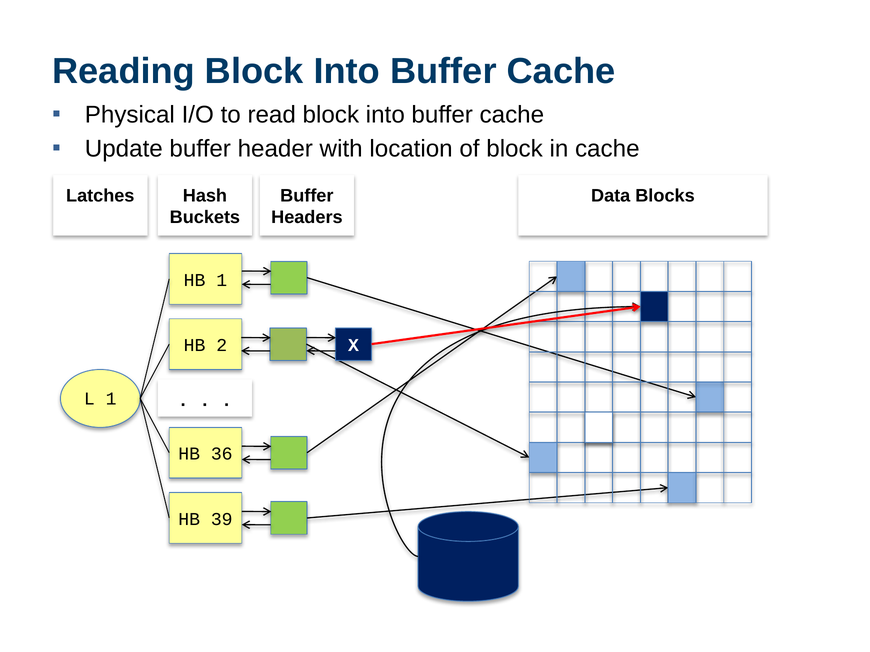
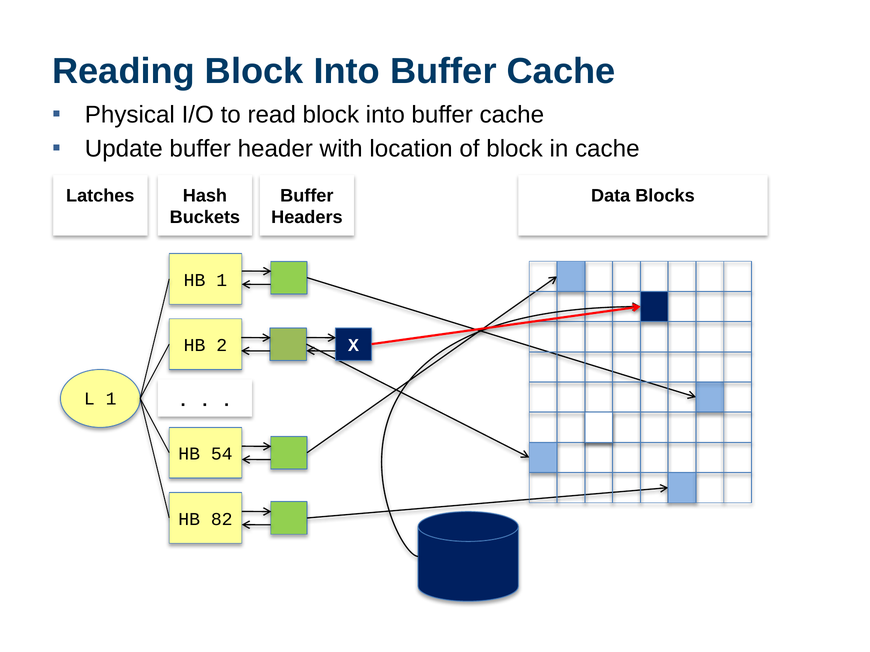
36: 36 -> 54
39: 39 -> 82
